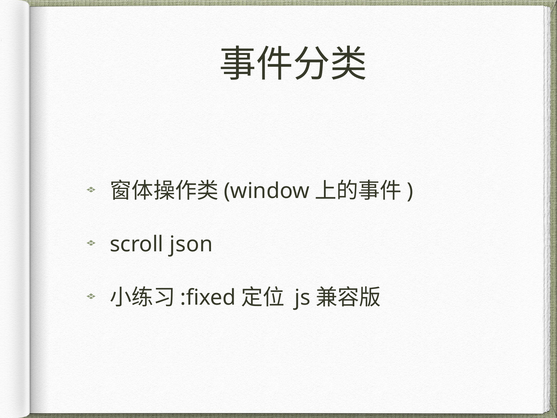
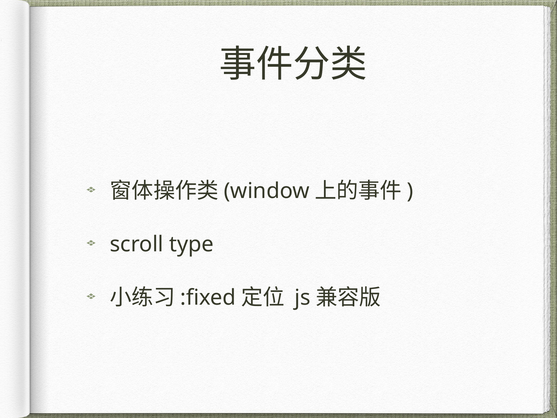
json: json -> type
